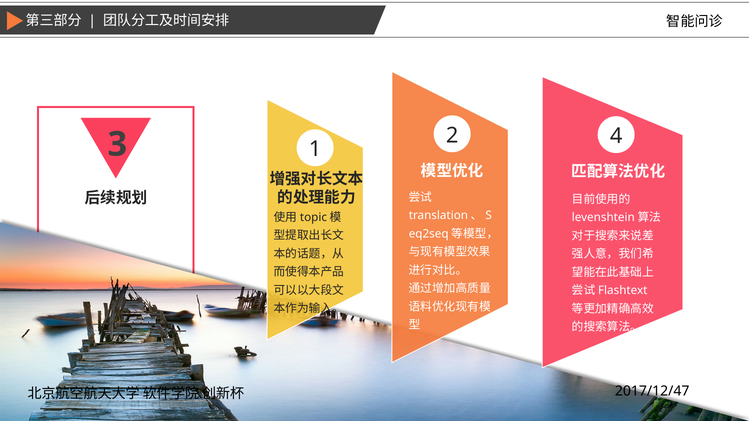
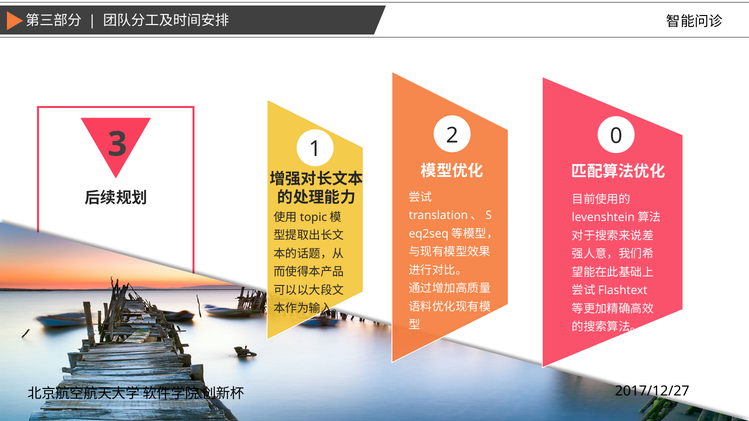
4: 4 -> 0
2017/12/47: 2017/12/47 -> 2017/12/27
